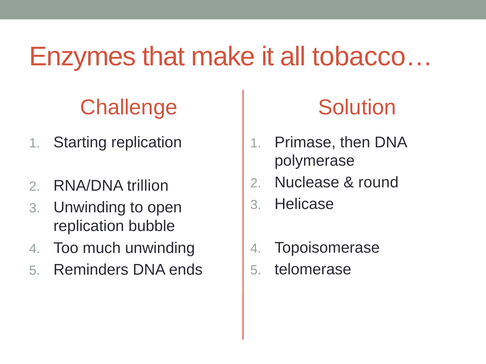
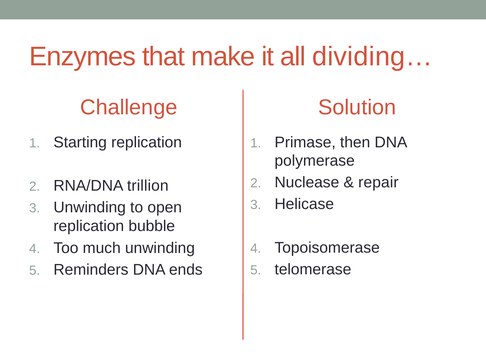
tobacco…: tobacco… -> dividing…
round: round -> repair
